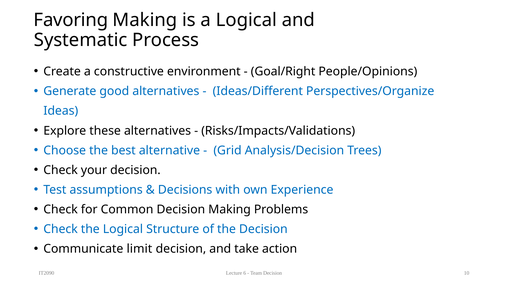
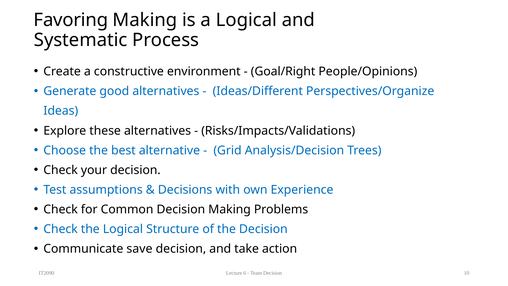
limit: limit -> save
